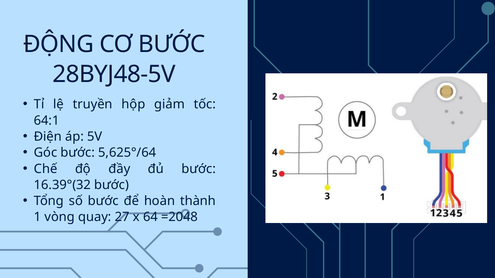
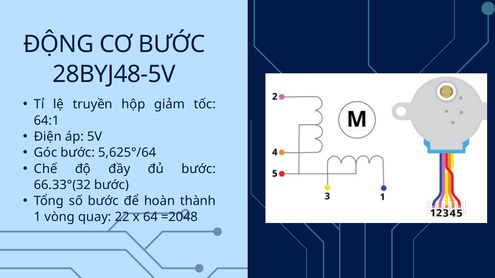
16.39°(32: 16.39°(32 -> 66.33°(32
27: 27 -> 22
